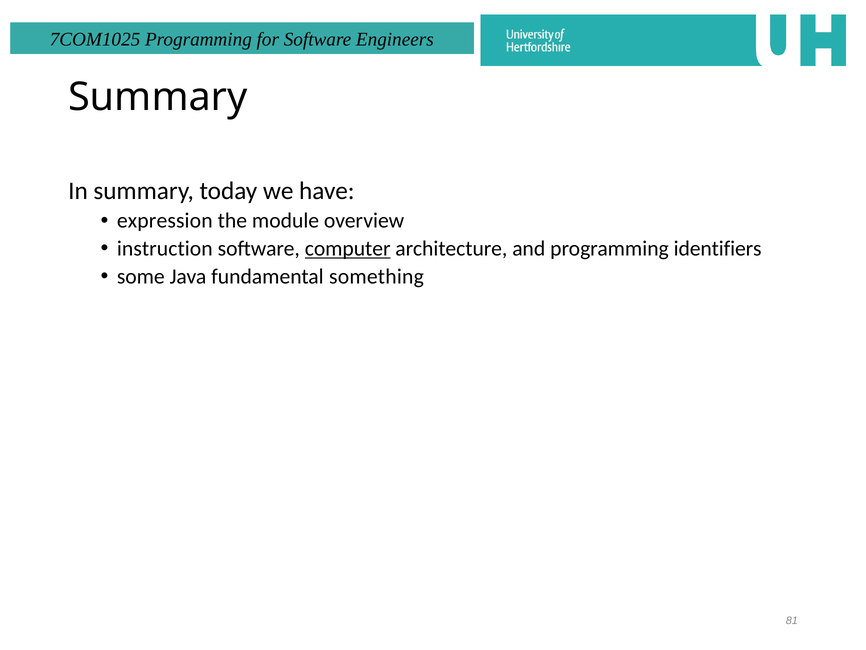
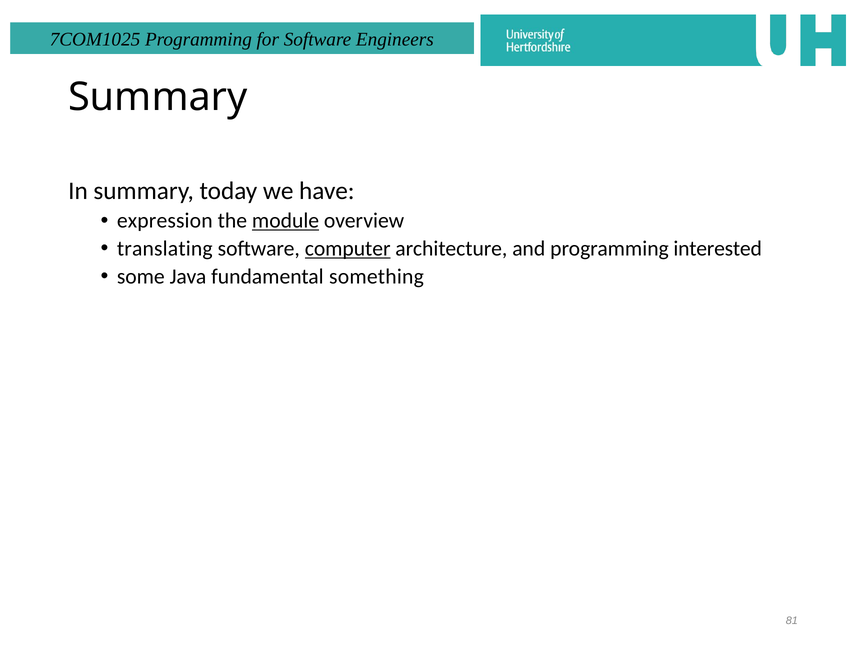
module underline: none -> present
instruction: instruction -> translating
identifiers: identifiers -> interested
